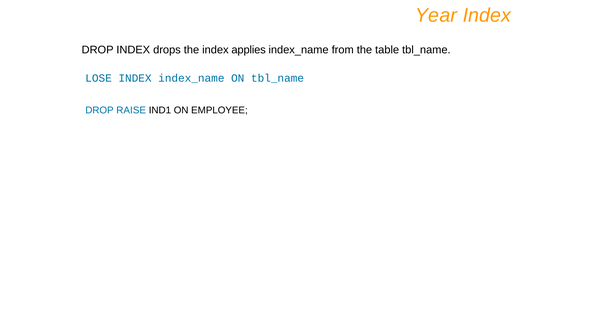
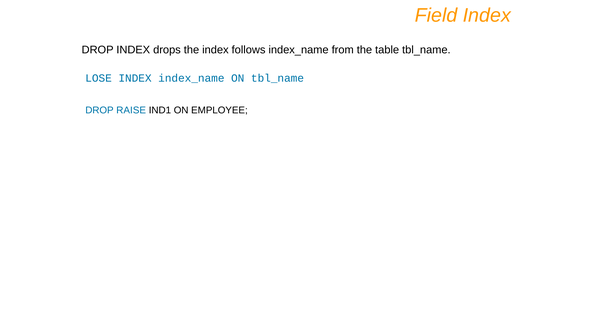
Year: Year -> Field
applies: applies -> follows
